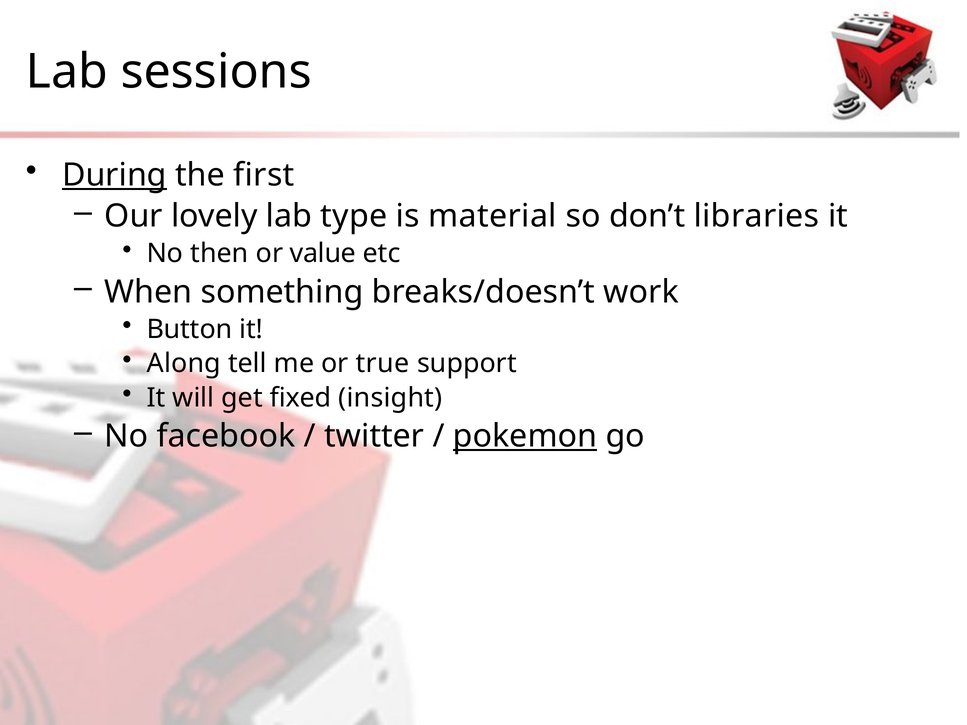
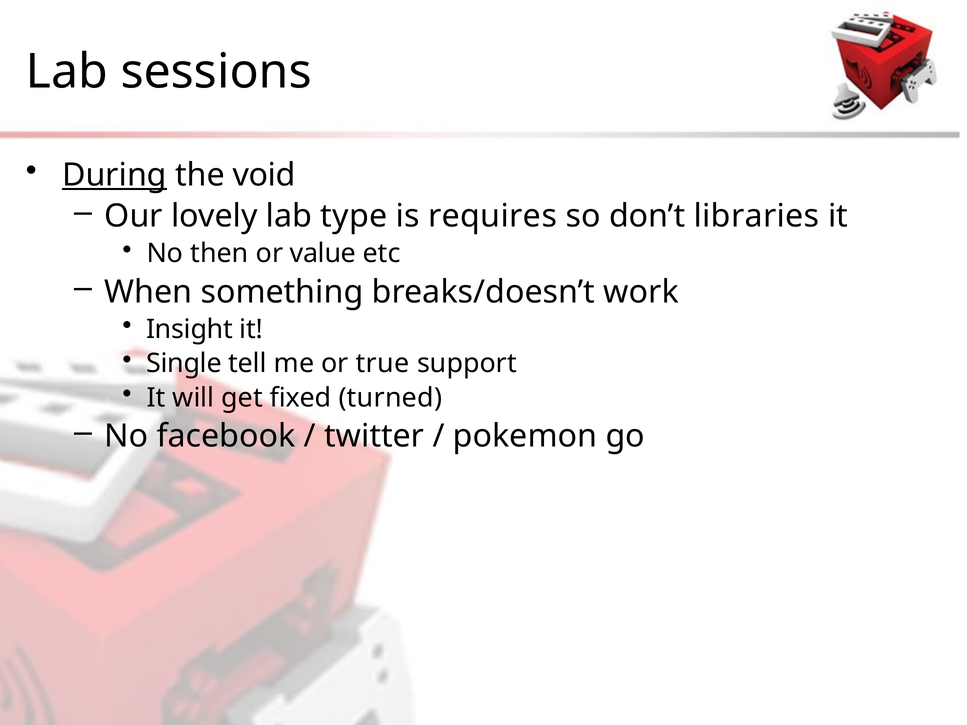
first: first -> void
material: material -> requires
Button: Button -> Insight
Along: Along -> Single
insight: insight -> turned
pokemon underline: present -> none
